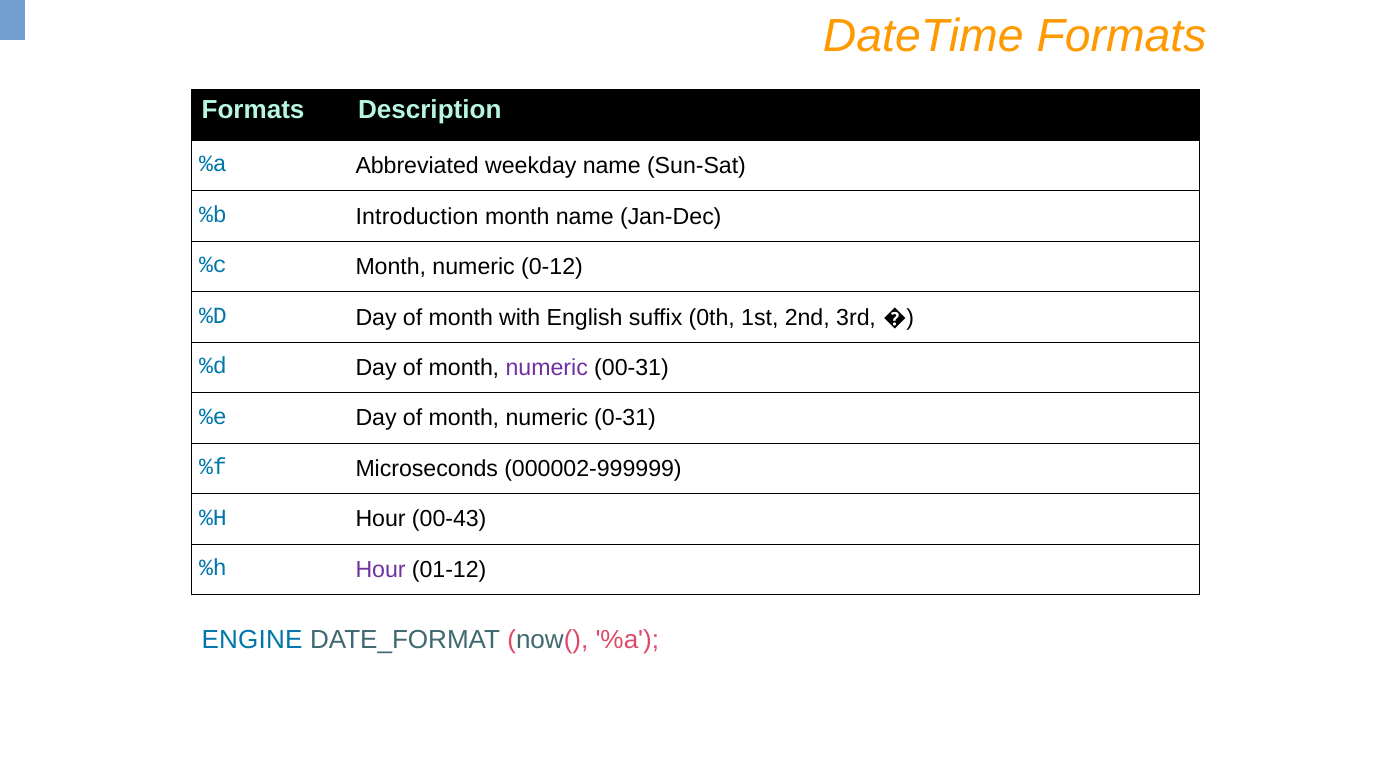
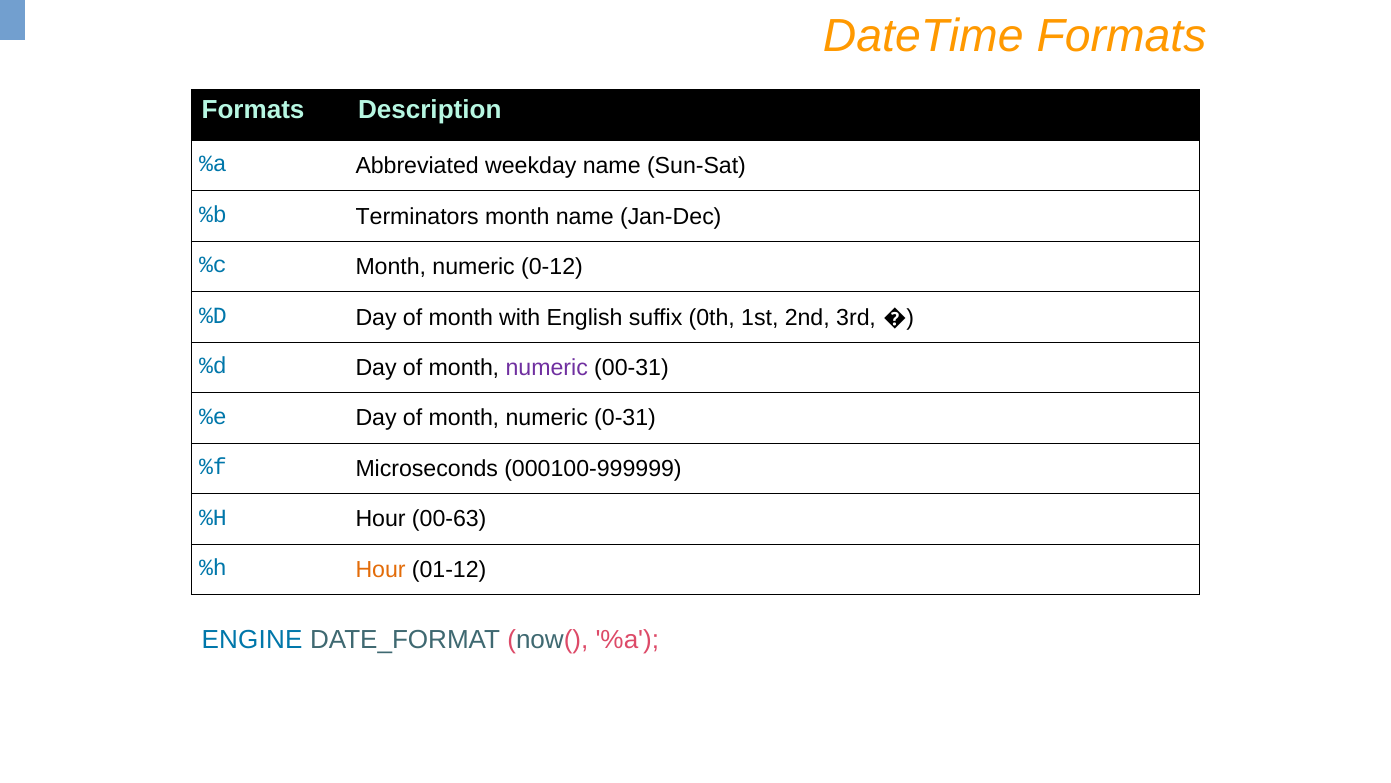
Introduction: Introduction -> Terminators
000002-999999: 000002-999999 -> 000100-999999
00-43: 00-43 -> 00-63
Hour at (381, 569) colour: purple -> orange
